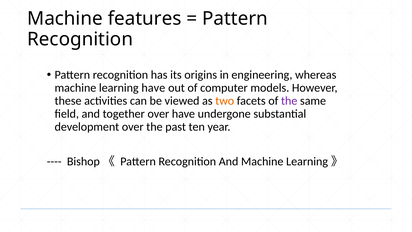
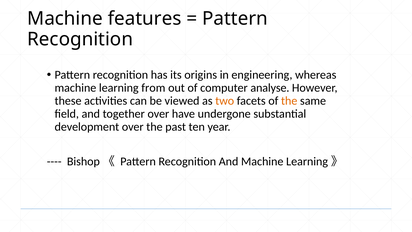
learning have: have -> from
models: models -> analyse
the at (289, 101) colour: purple -> orange
